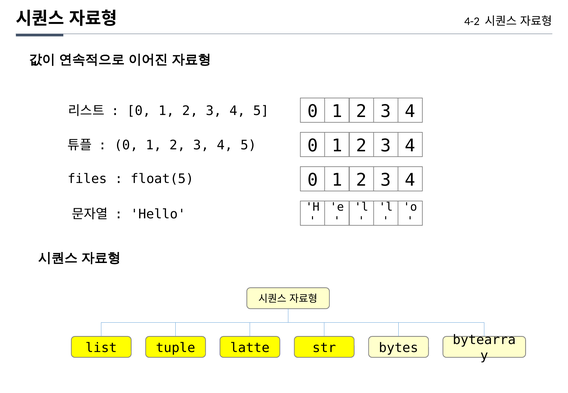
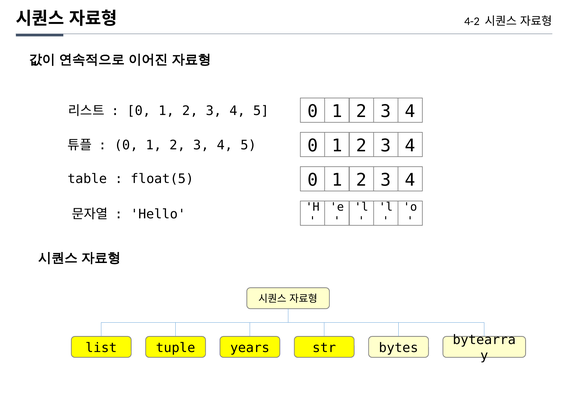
files: files -> table
latte: latte -> years
